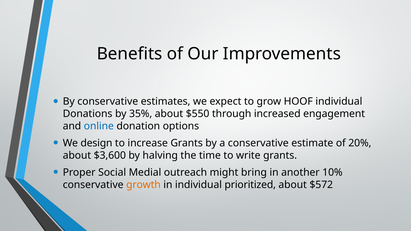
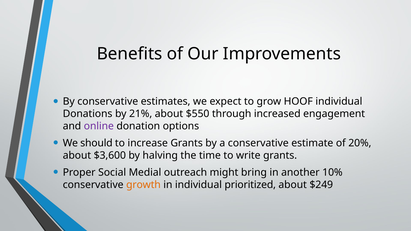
35%: 35% -> 21%
online colour: blue -> purple
design: design -> should
$572: $572 -> $249
